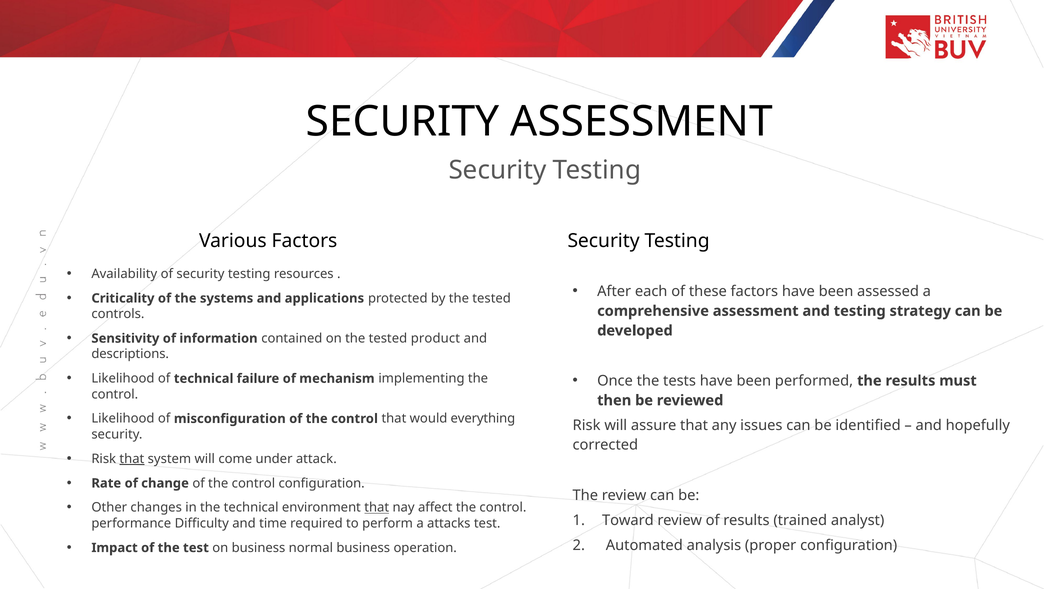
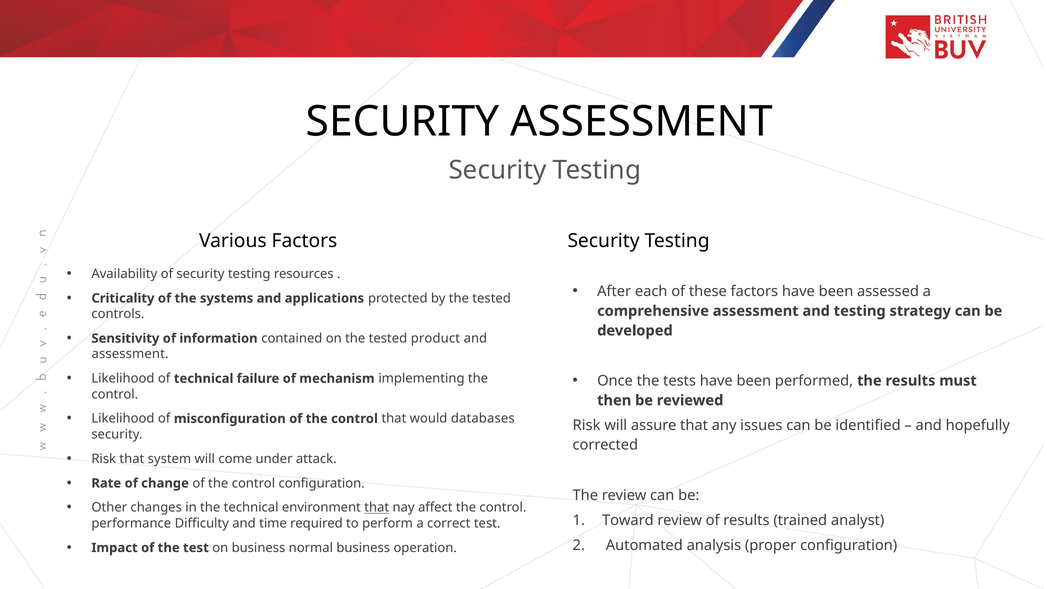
descriptions at (130, 354): descriptions -> assessment
everything: everything -> databases
that at (132, 459) underline: present -> none
attacks: attacks -> correct
